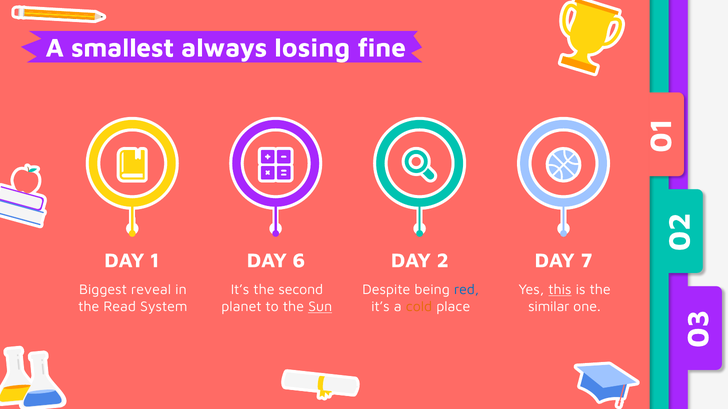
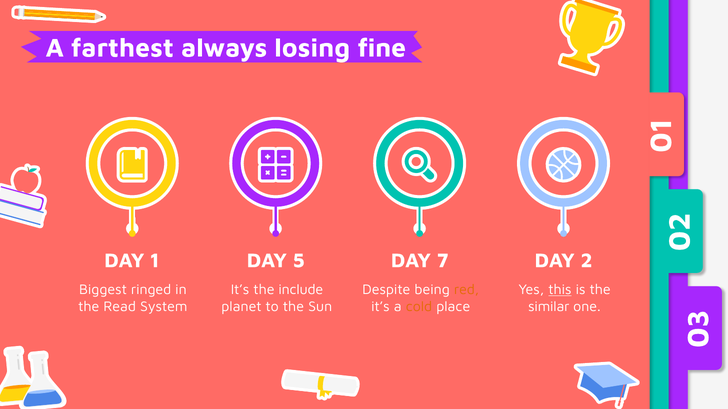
smallest: smallest -> farthest
6: 6 -> 5
DAY 2: 2 -> 7
DAY 7: 7 -> 2
reveal: reveal -> ringed
second: second -> include
red colour: blue -> orange
Sun underline: present -> none
